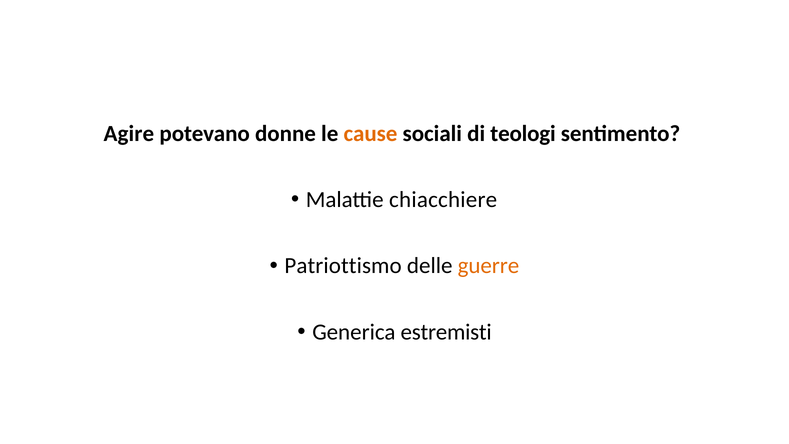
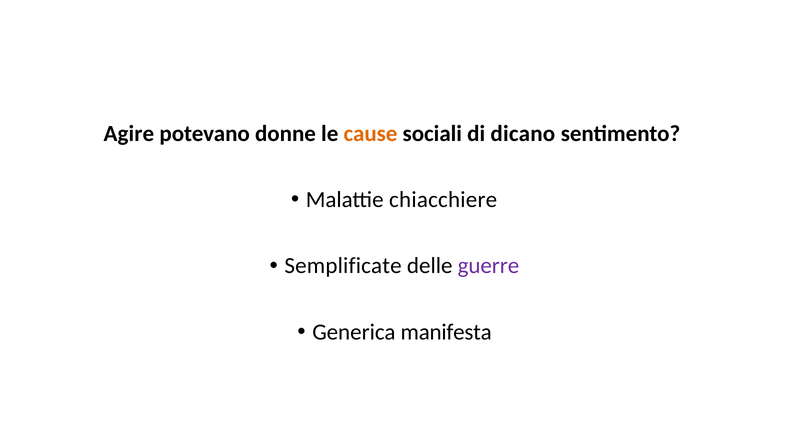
teologi: teologi -> dicano
Patriottismo: Patriottismo -> Semplificate
guerre colour: orange -> purple
estremisti: estremisti -> manifesta
